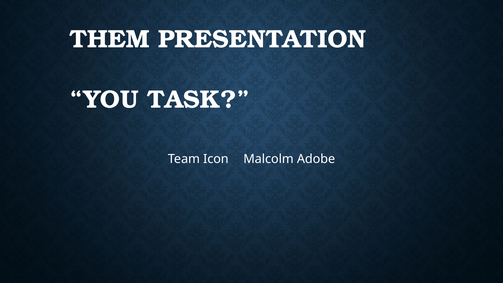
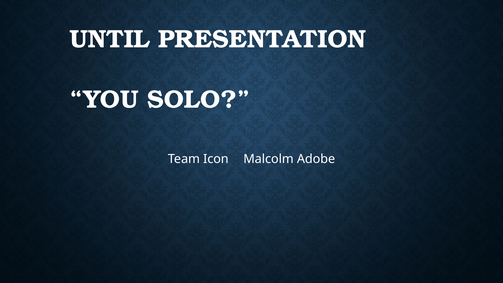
THEM: THEM -> UNTIL
TASK: TASK -> SOLO
